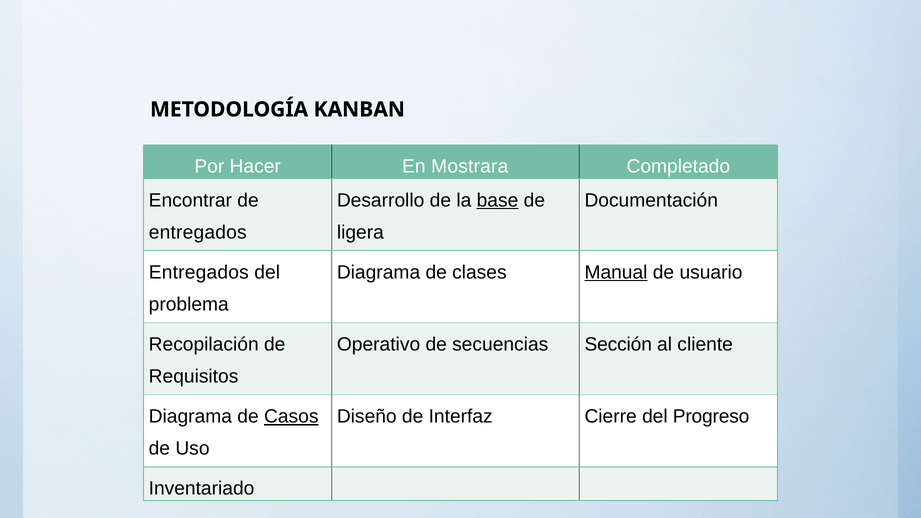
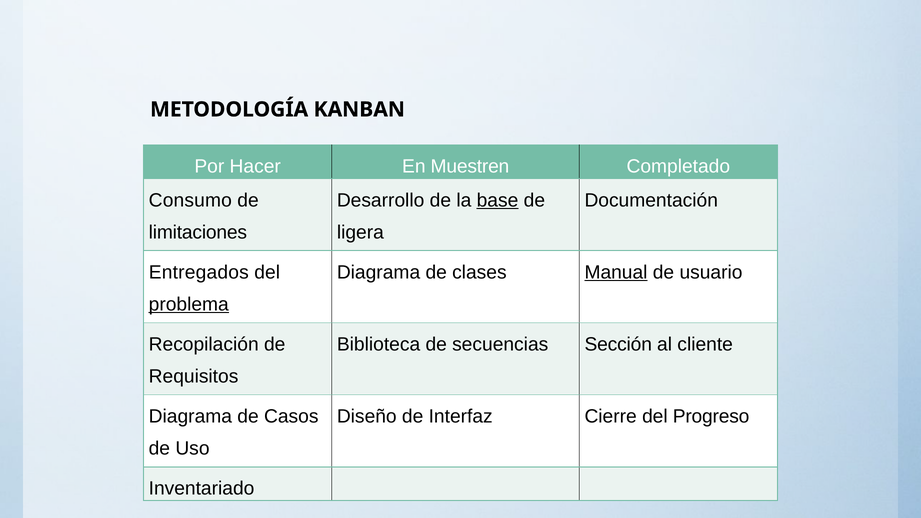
Mostrara: Mostrara -> Muestren
Encontrar: Encontrar -> Consumo
entregados at (198, 232): entregados -> limitaciones
problema underline: none -> present
Operativo: Operativo -> Biblioteca
Casos underline: present -> none
